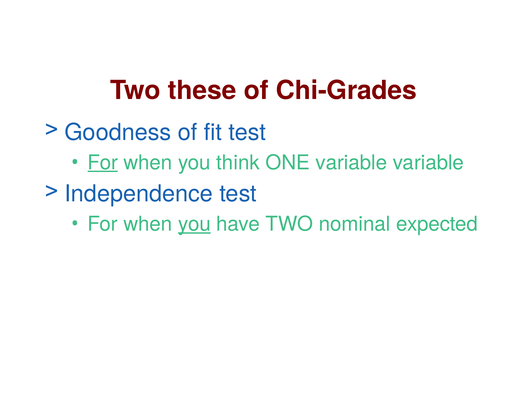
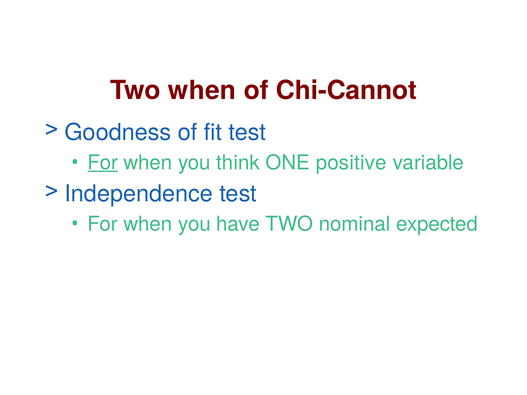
Two these: these -> when
Chi-Grades: Chi-Grades -> Chi-Cannot
ONE variable: variable -> positive
you at (194, 224) underline: present -> none
